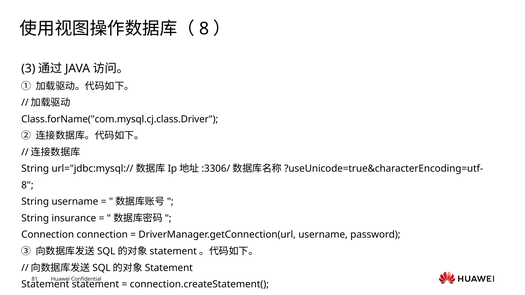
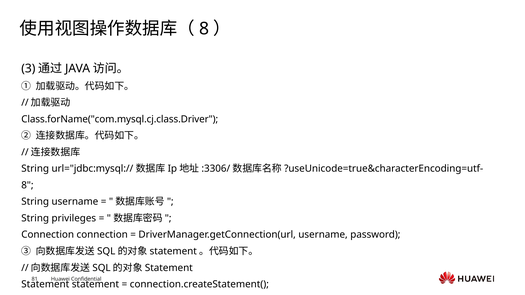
insurance: insurance -> privileges
